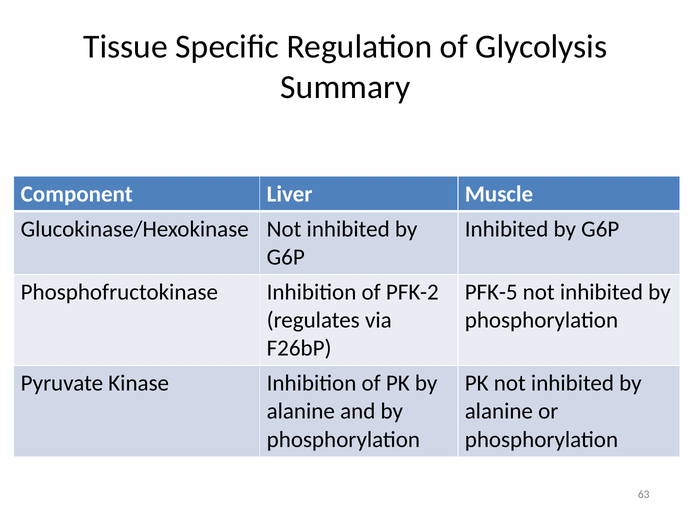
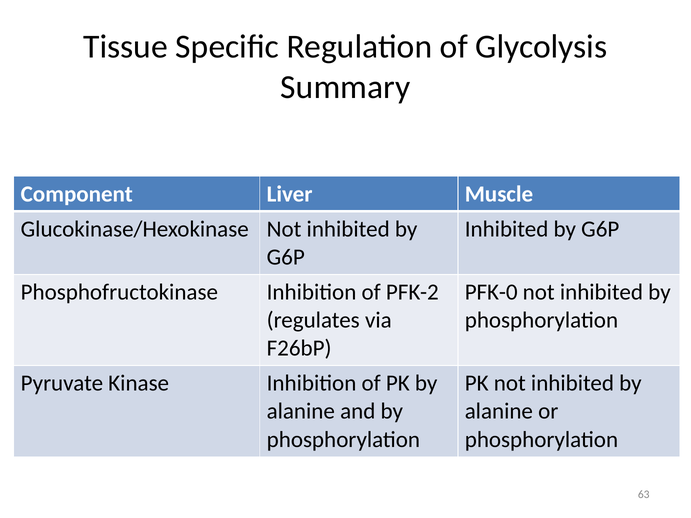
PFK-5: PFK-5 -> PFK-0
